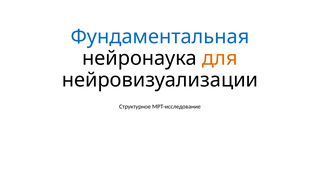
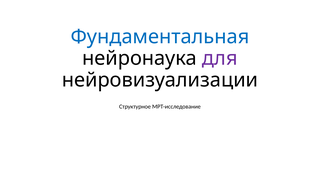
для colour: orange -> purple
